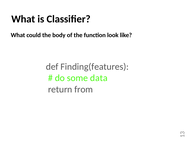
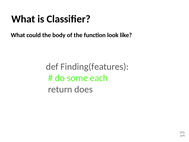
data: data -> each
from: from -> does
